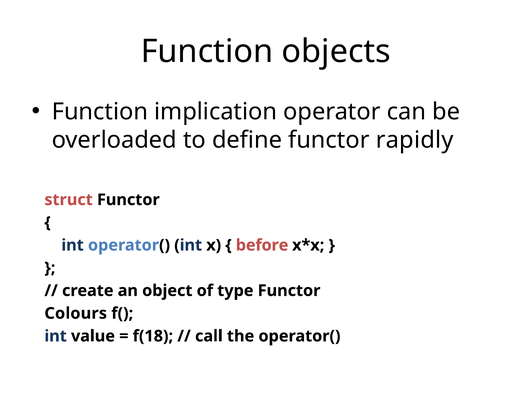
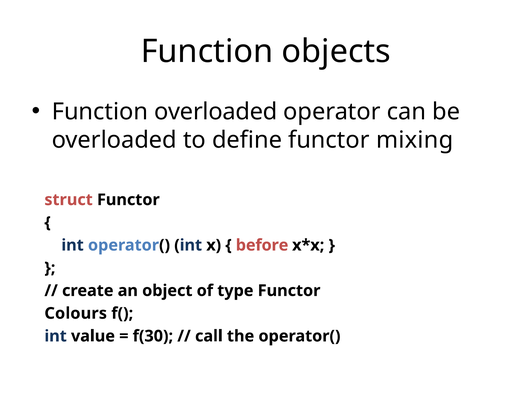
Function implication: implication -> overloaded
rapidly: rapidly -> mixing
f(18: f(18 -> f(30
